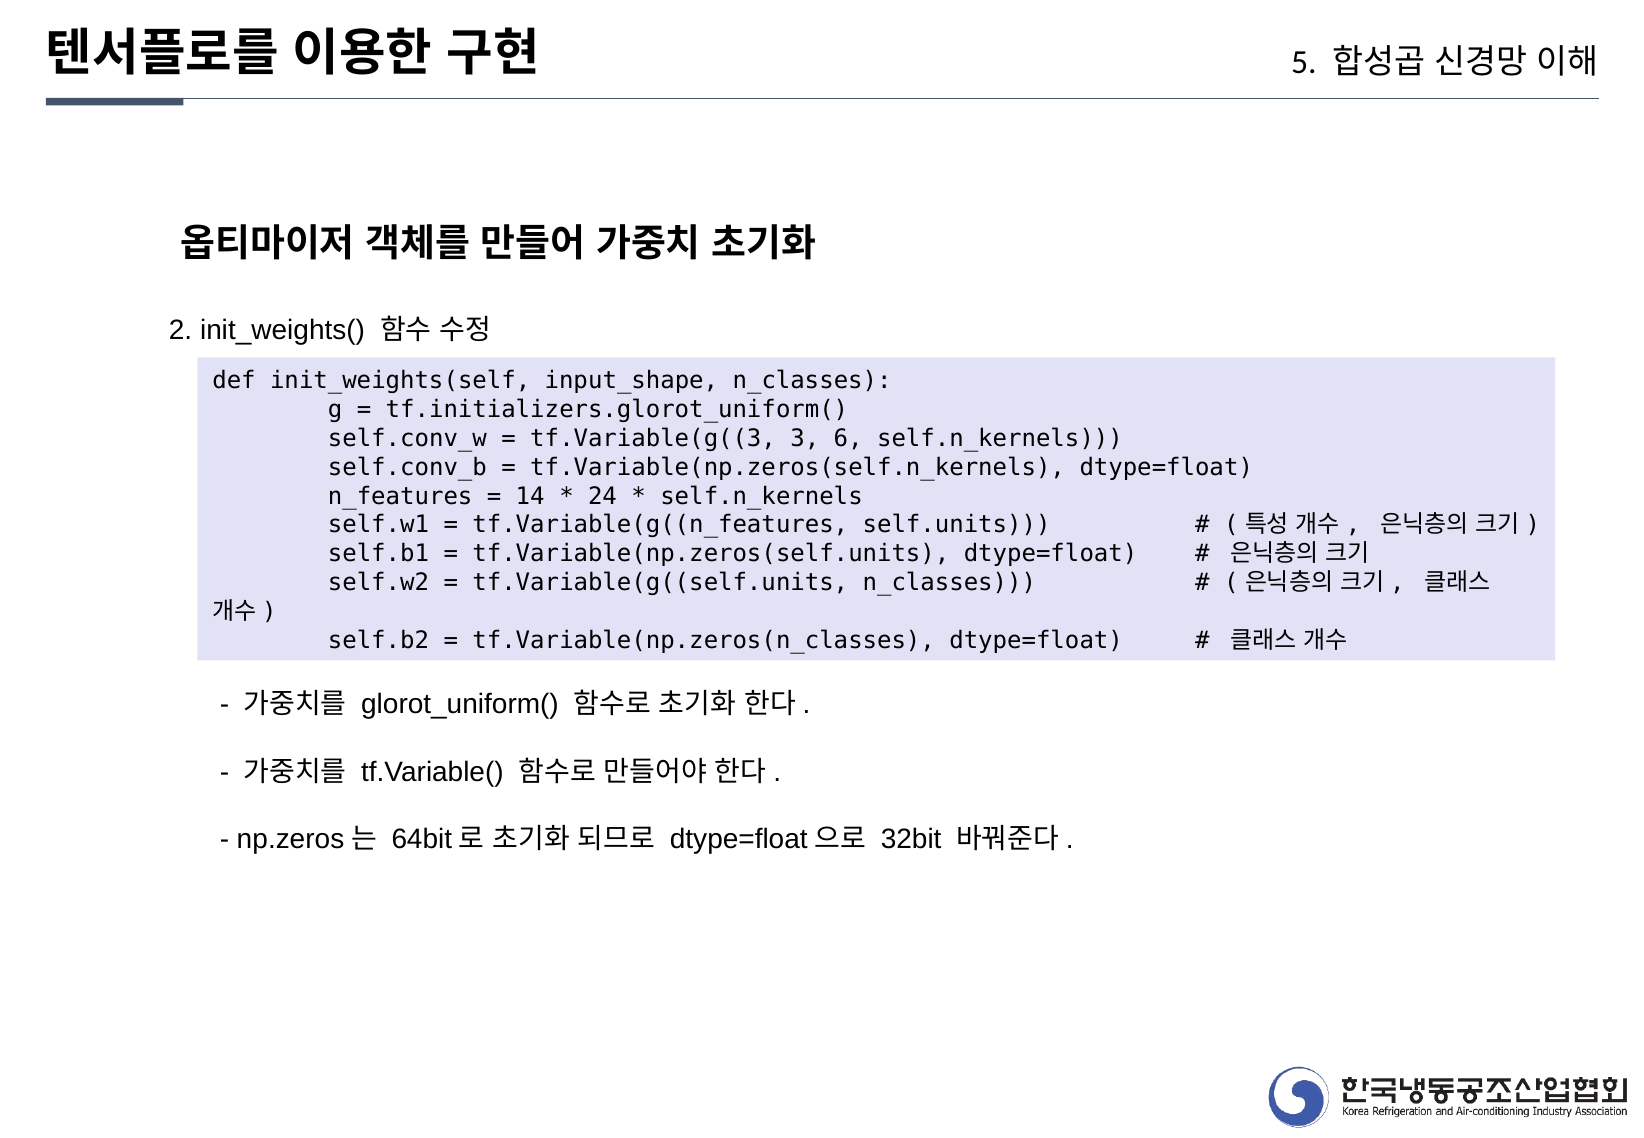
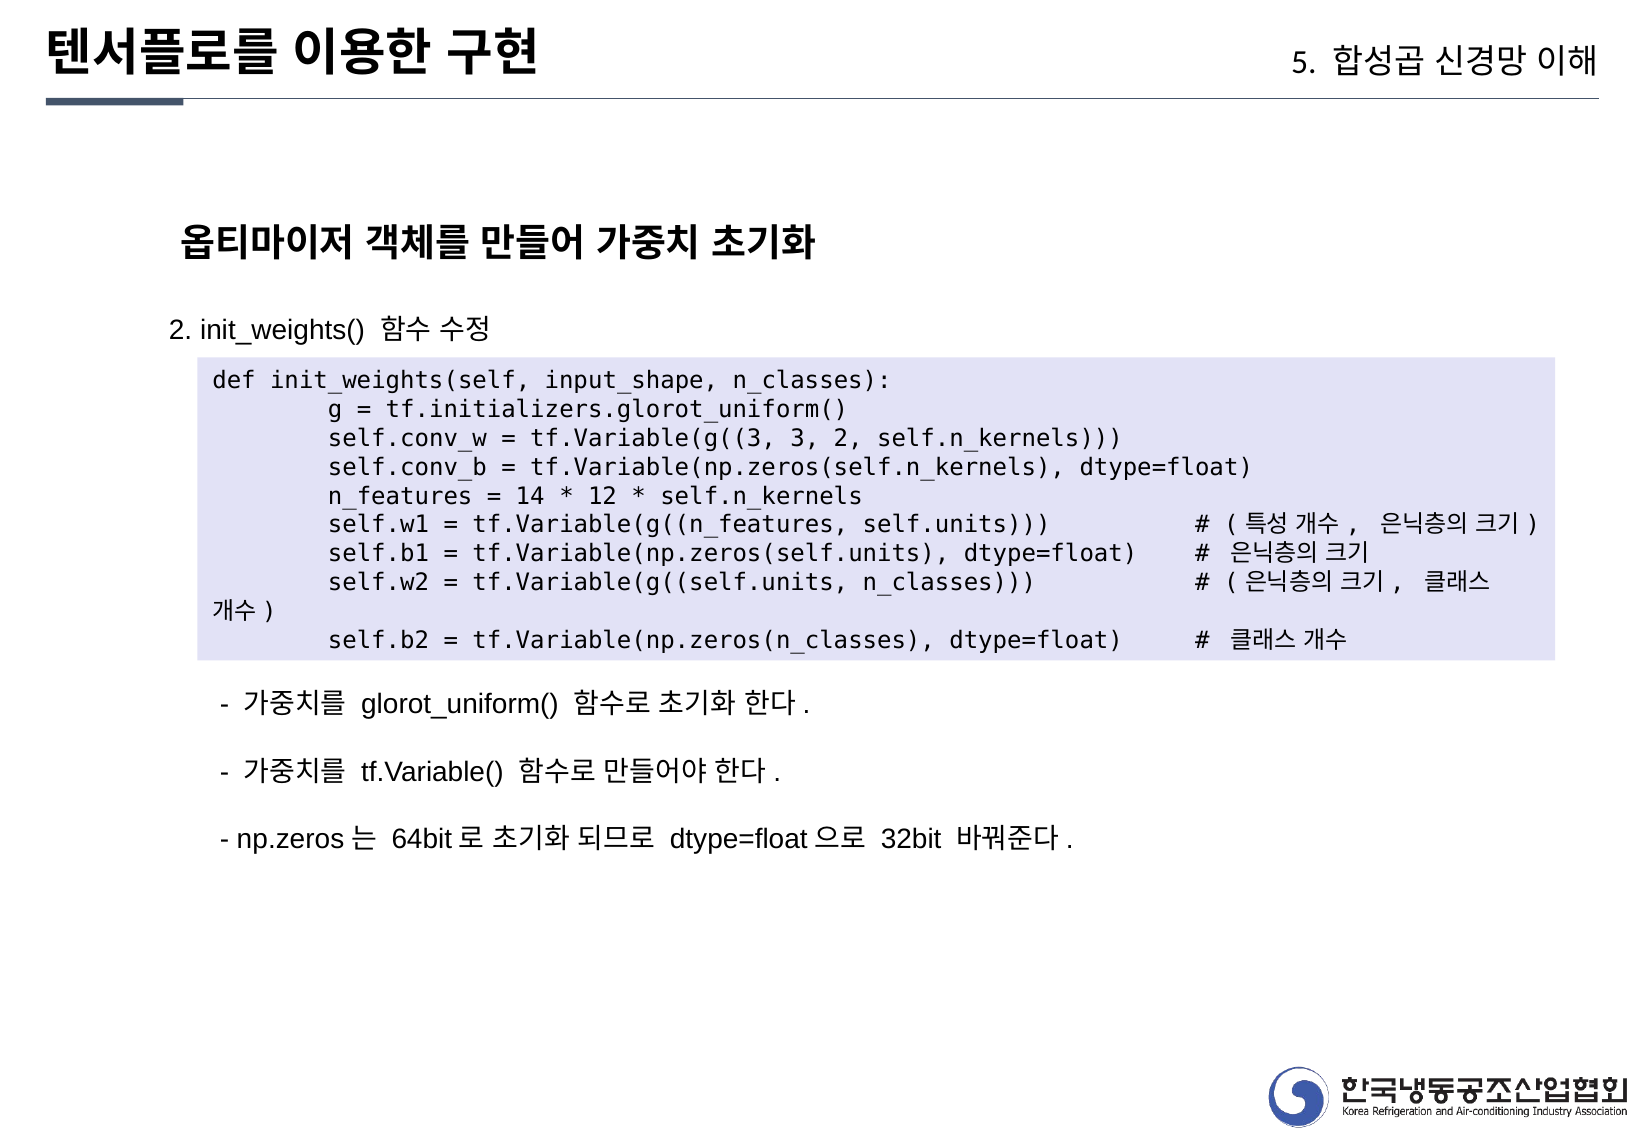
3 6: 6 -> 2
24: 24 -> 12
